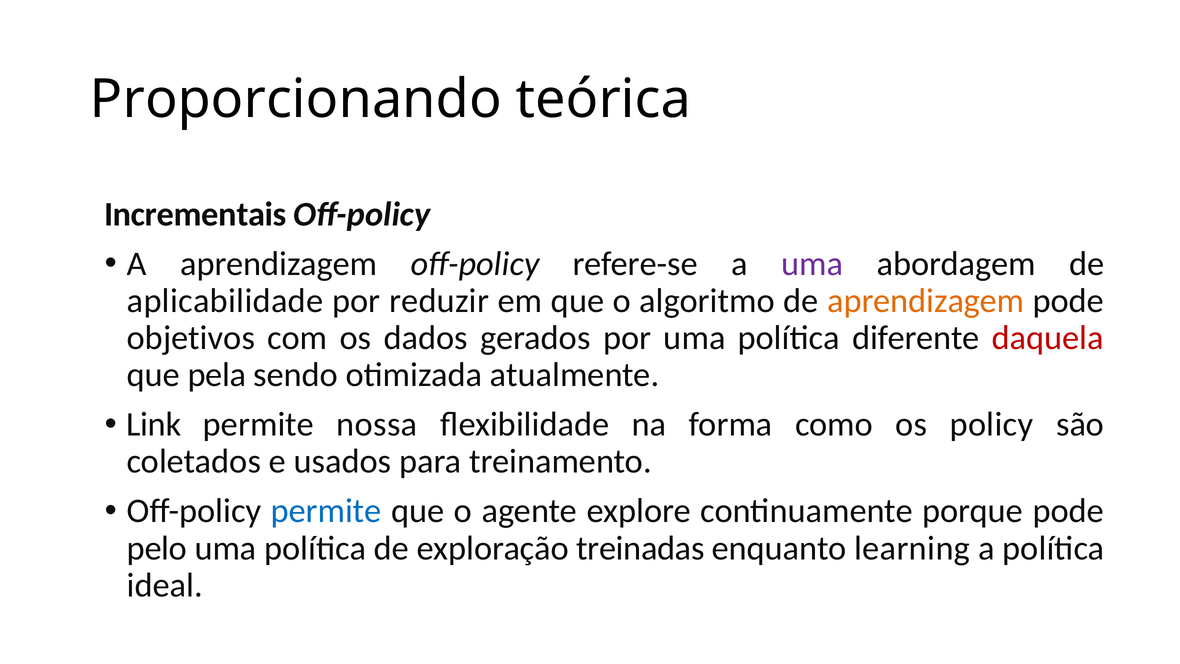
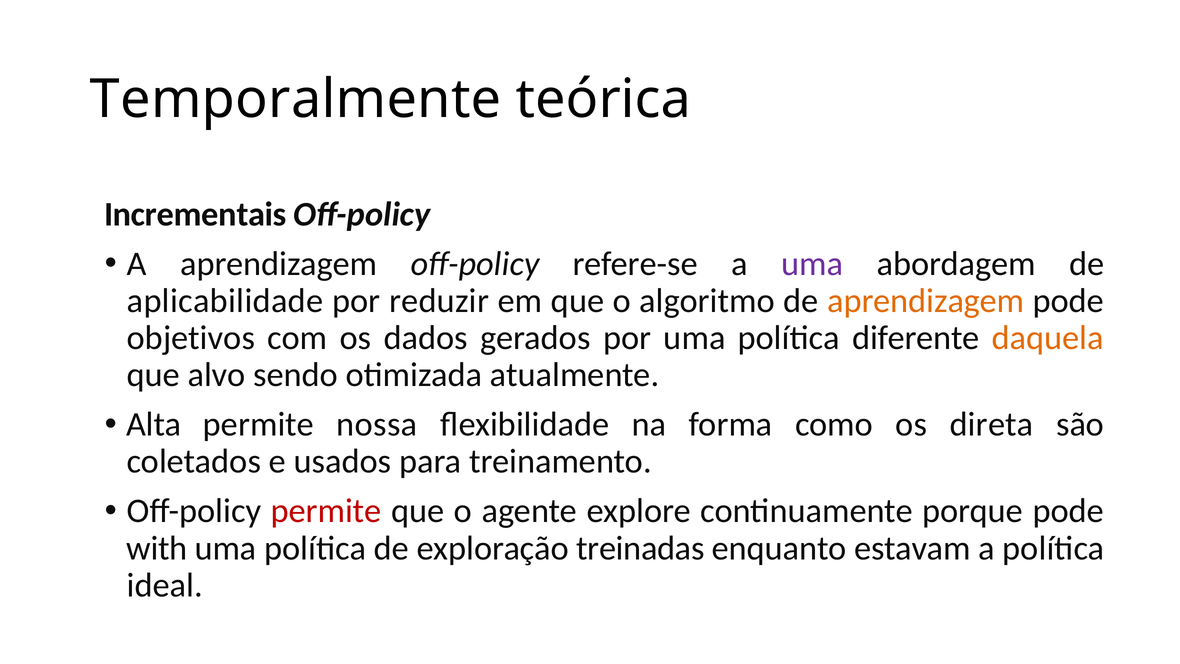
Proporcionando: Proporcionando -> Temporalmente
daquela colour: red -> orange
pela: pela -> alvo
Link: Link -> Alta
policy: policy -> direta
permite at (326, 511) colour: blue -> red
pelo: pelo -> with
learning: learning -> estavam
